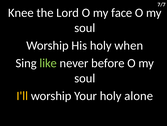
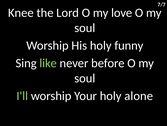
face: face -> love
when: when -> funny
I'll colour: yellow -> light green
